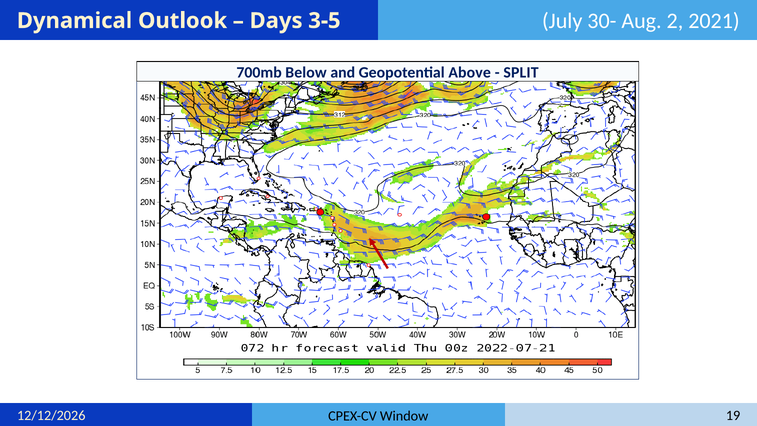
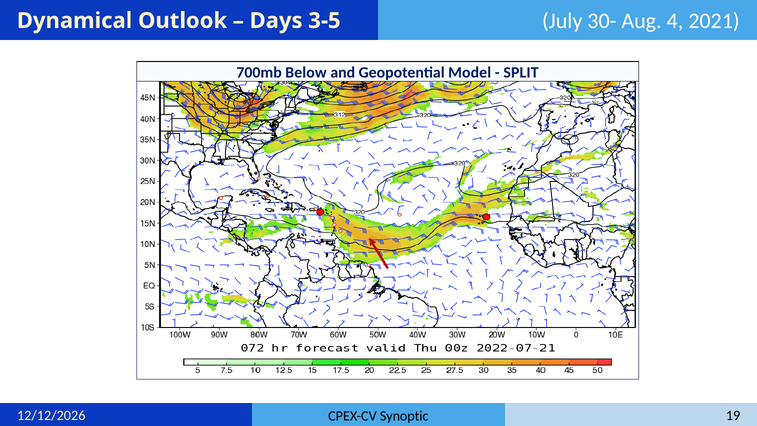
2: 2 -> 4
Above: Above -> Model
Window: Window -> Synoptic
